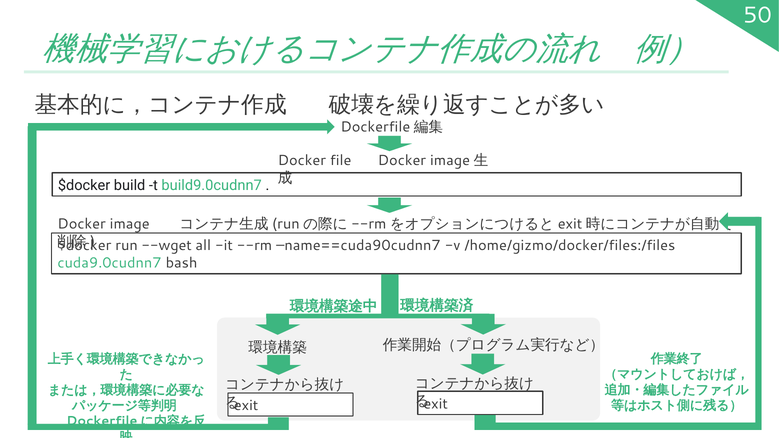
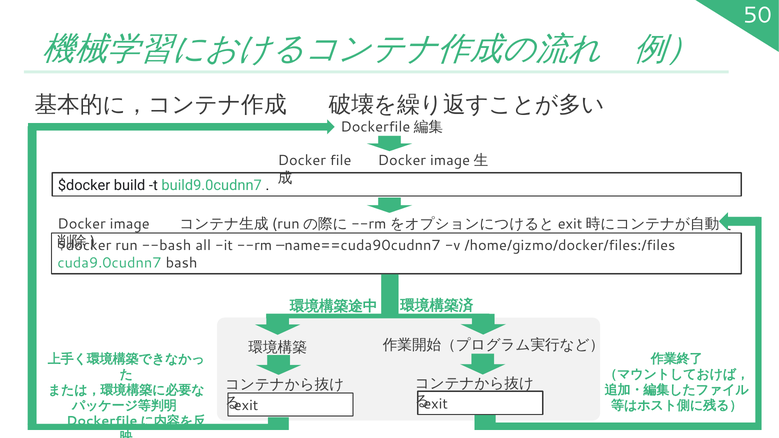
--wget: --wget -> --bash
